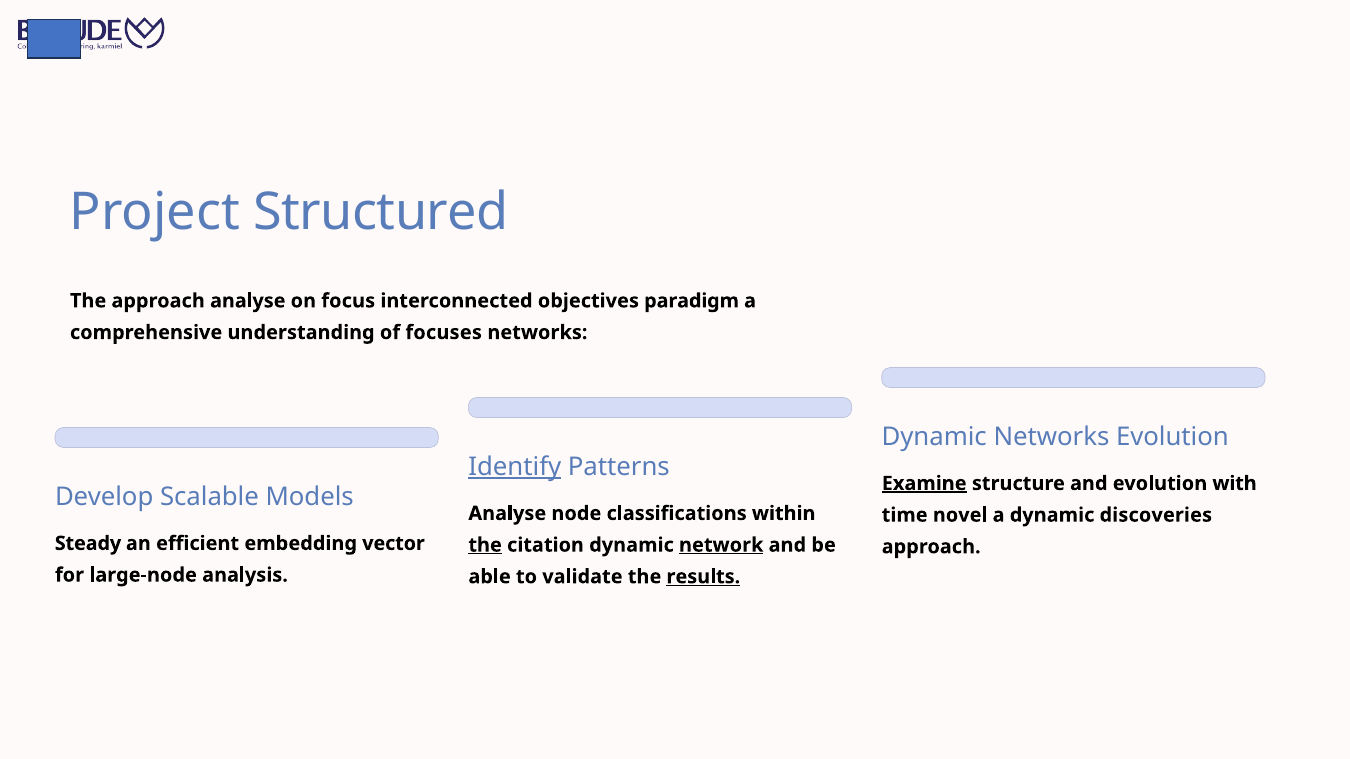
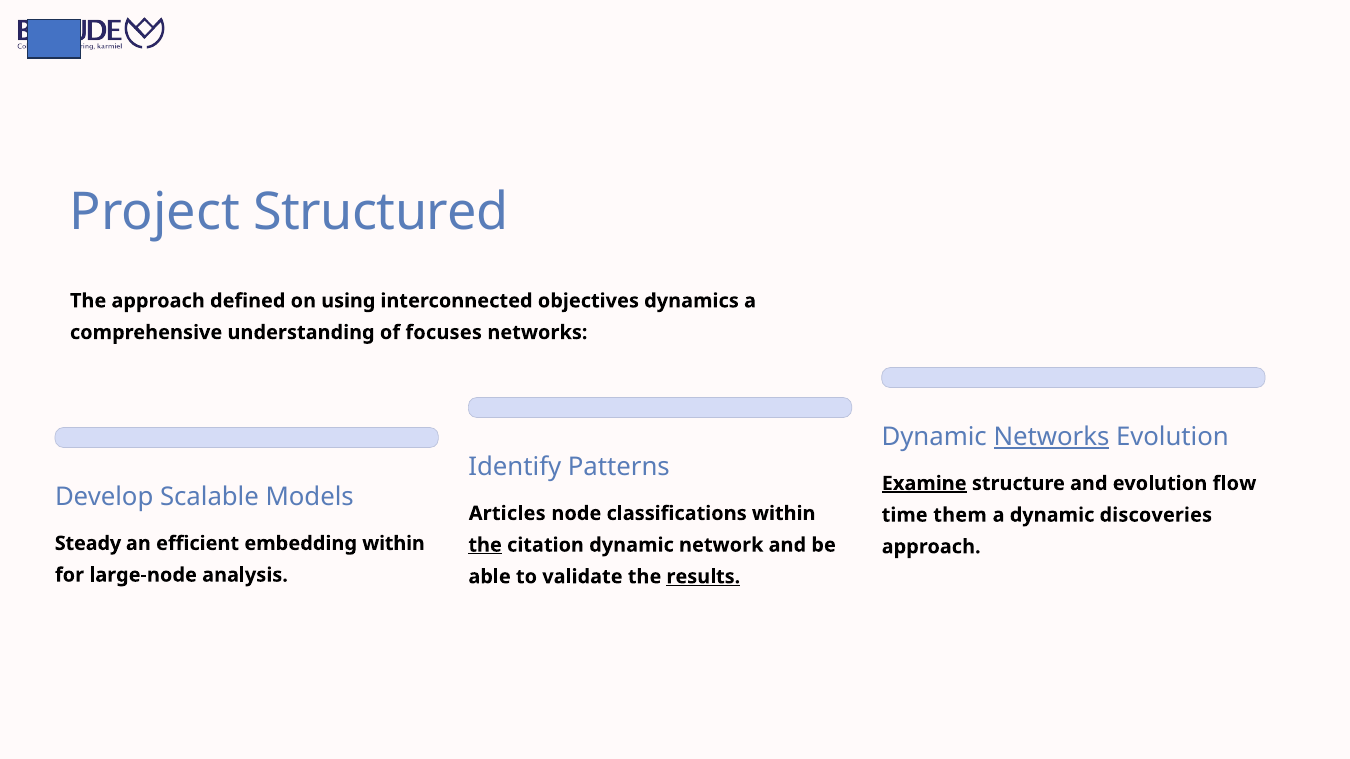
approach analyse: analyse -> defined
focus: focus -> using
paradigm: paradigm -> dynamics
Networks at (1051, 437) underline: none -> present
Identify underline: present -> none
with: with -> flow
Analyse at (507, 514): Analyse -> Articles
novel: novel -> them
embedding vector: vector -> within
network underline: present -> none
